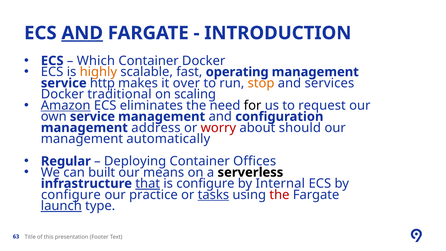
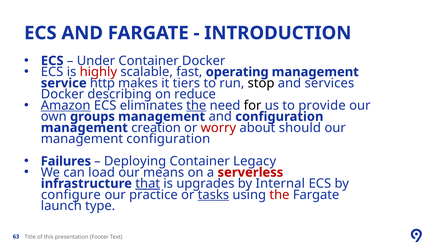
AND at (82, 33) underline: present -> none
Which: Which -> Under
highly colour: orange -> red
over: over -> tiers
stop colour: orange -> black
traditional: traditional -> describing
scaling: scaling -> reduce
the at (196, 105) underline: none -> present
request: request -> provide
own service: service -> groups
address: address -> creation
management automatically: automatically -> configuration
Regular: Regular -> Failures
Offices: Offices -> Legacy
built: built -> load
serverless colour: black -> red
is configure: configure -> upgrades
launch underline: present -> none
